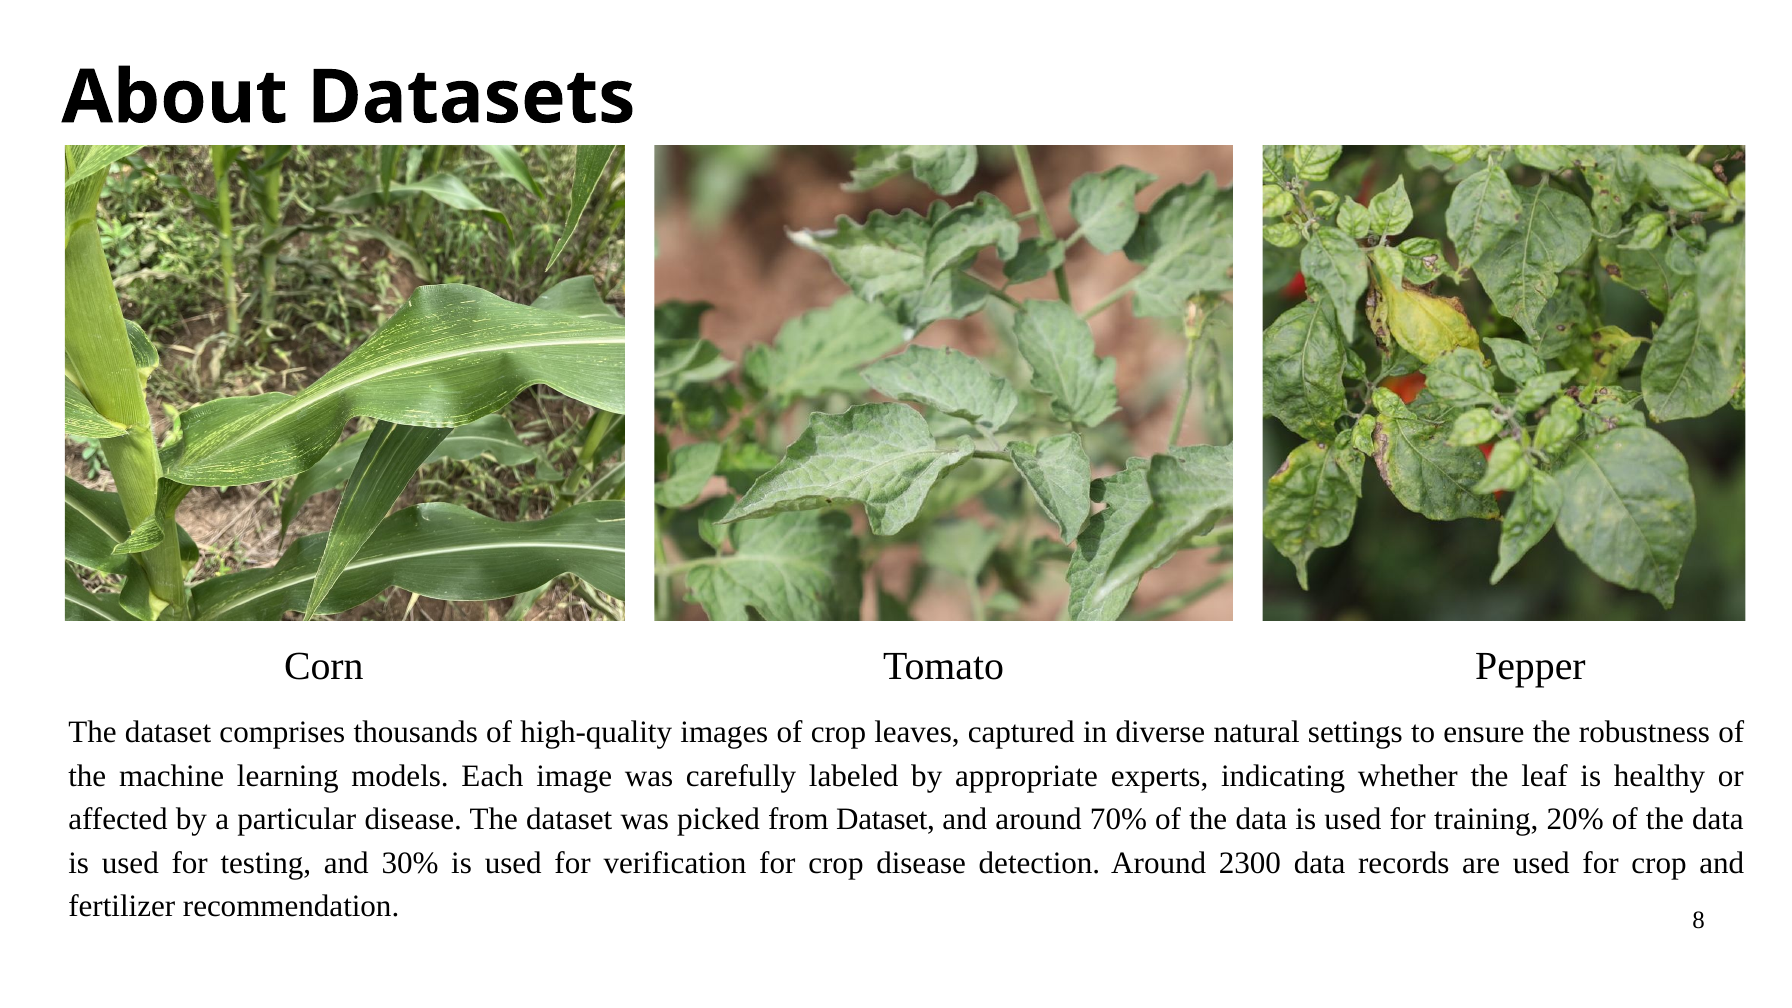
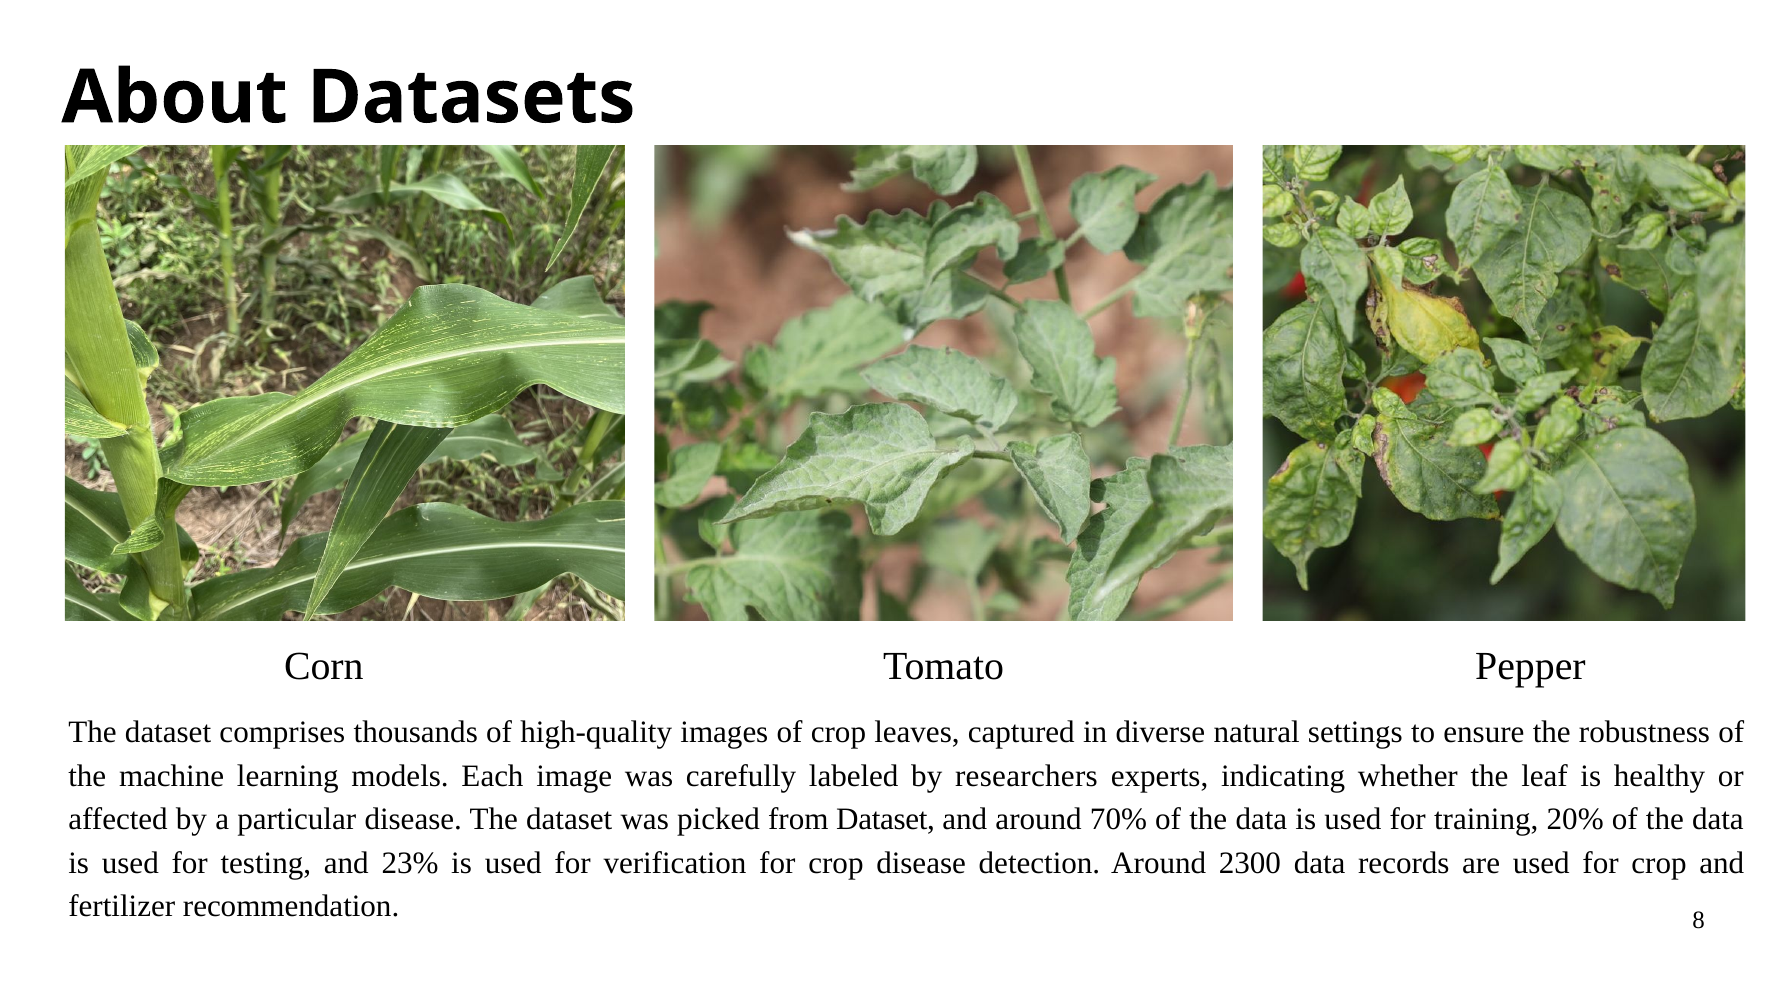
appropriate: appropriate -> researchers
30%: 30% -> 23%
